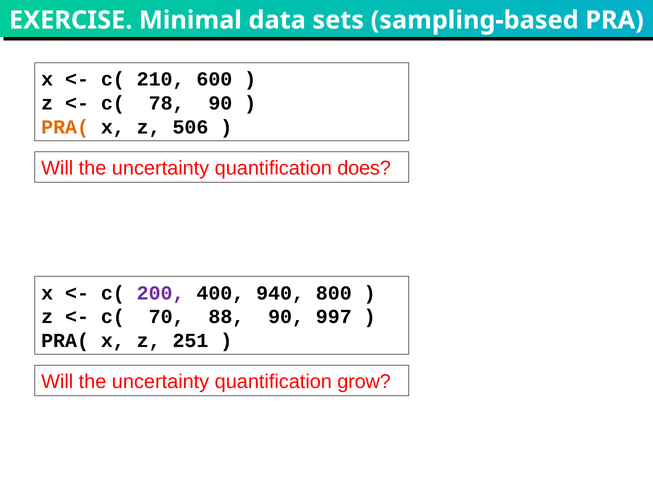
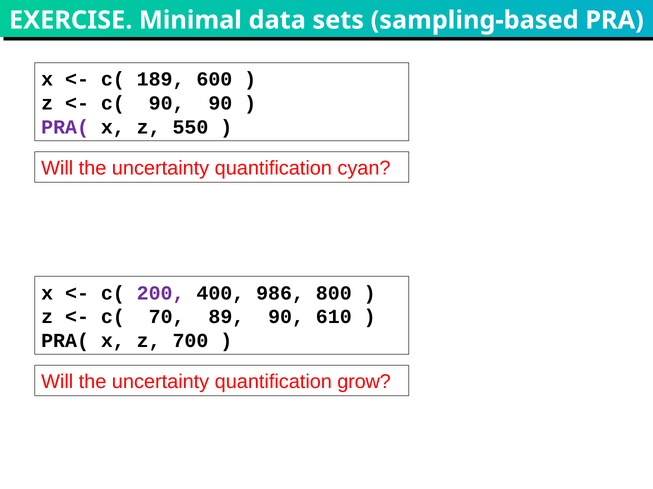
210: 210 -> 189
c( 78: 78 -> 90
PRA( at (65, 127) colour: orange -> purple
506: 506 -> 550
does: does -> cyan
940: 940 -> 986
88: 88 -> 89
997: 997 -> 610
251: 251 -> 700
